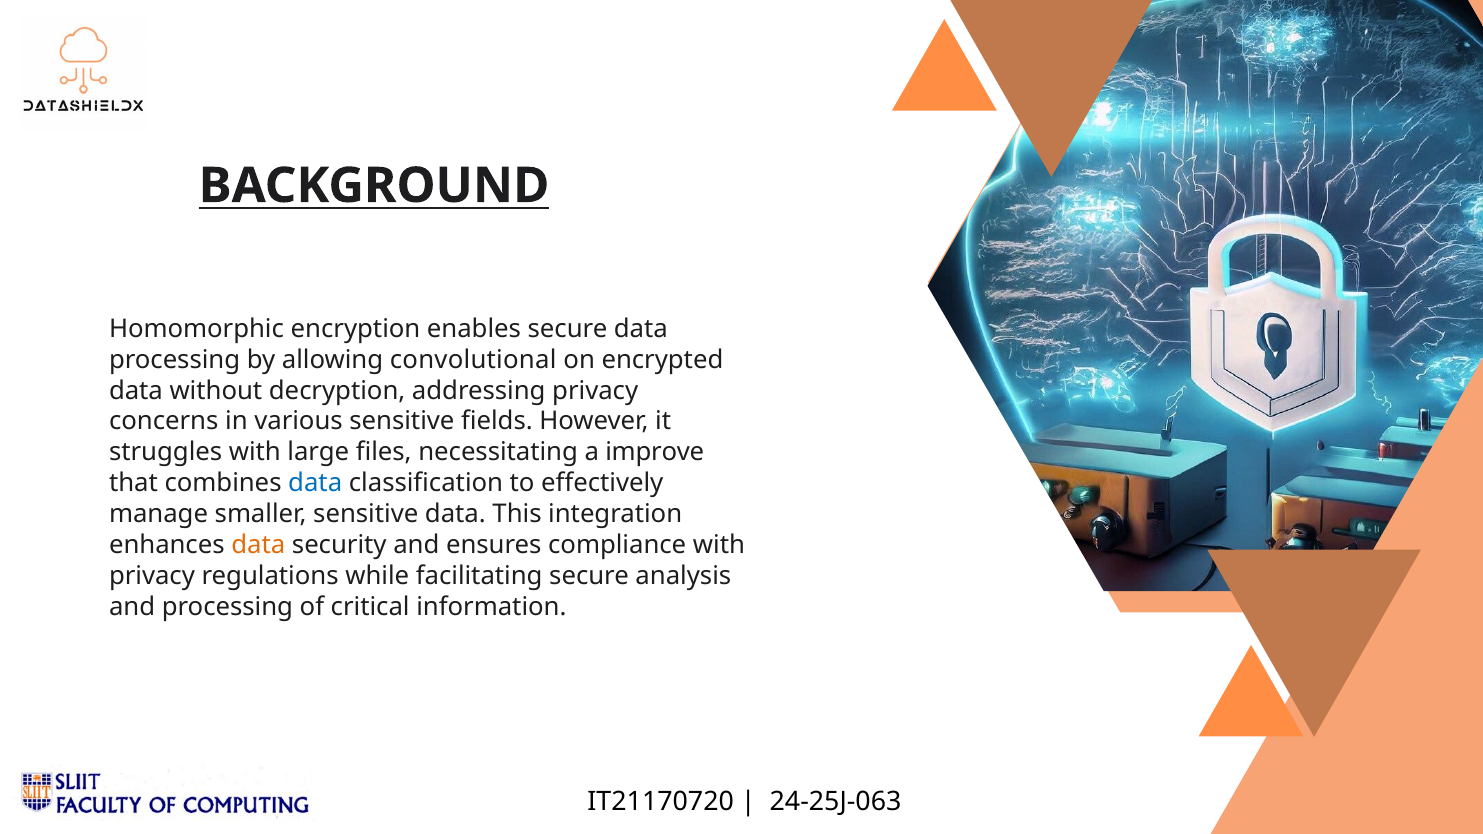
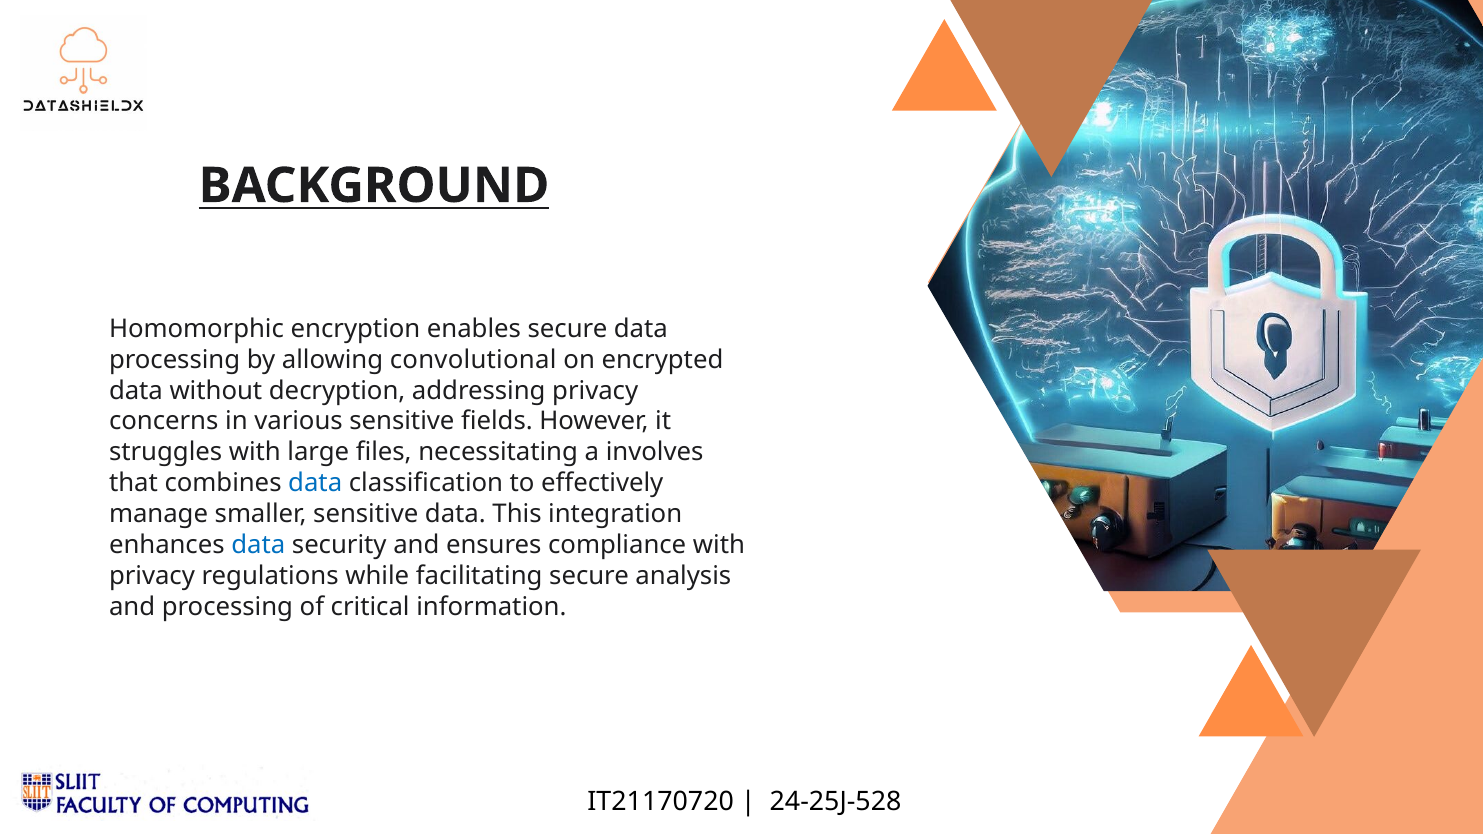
improve: improve -> involves
data at (258, 545) colour: orange -> blue
24-25J-063: 24-25J-063 -> 24-25J-528
